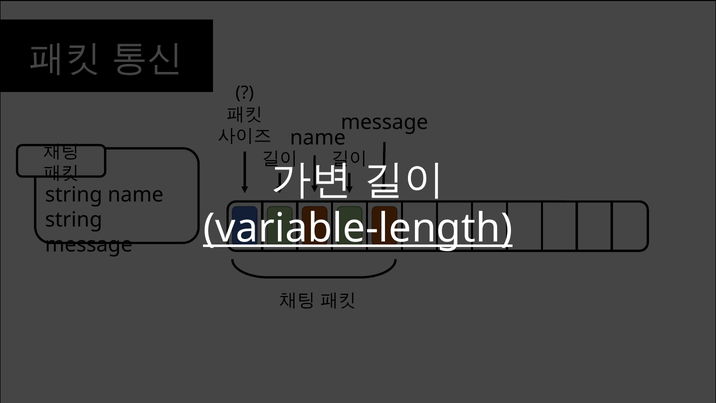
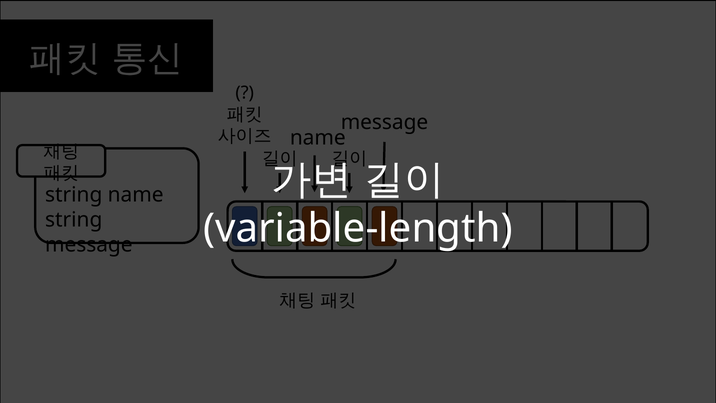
variable-length underline: present -> none
